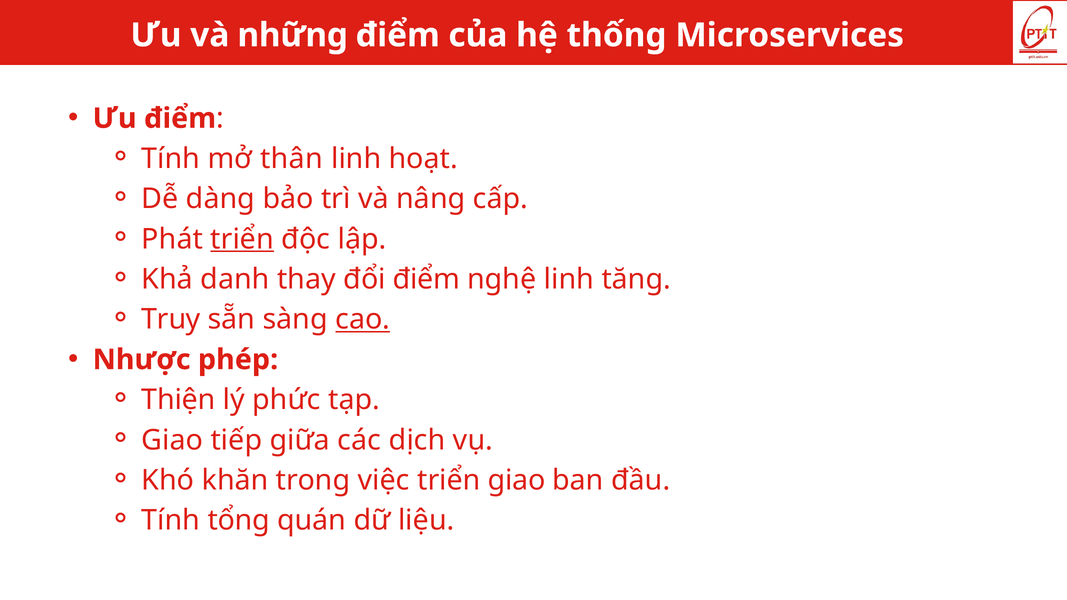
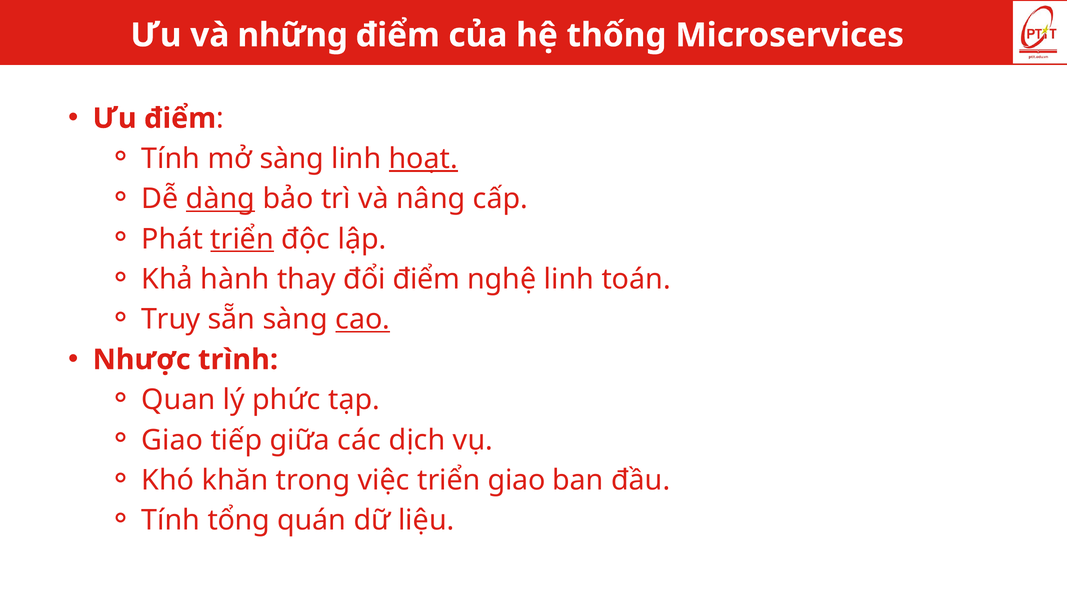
mở thân: thân -> sàng
hoạt underline: none -> present
dàng underline: none -> present
danh: danh -> hành
tăng: tăng -> toán
phép: phép -> trình
Thiện: Thiện -> Quan
